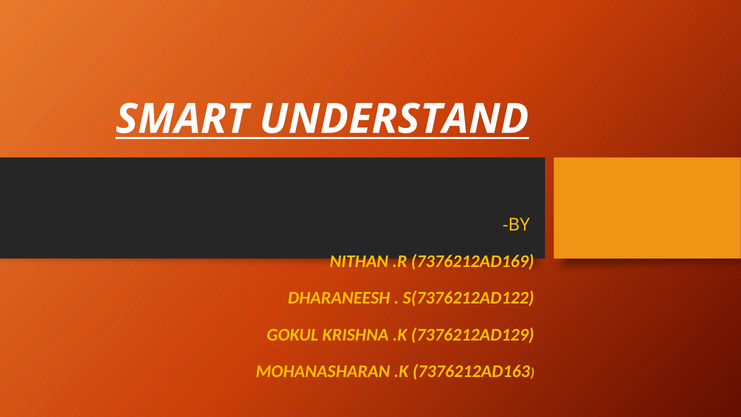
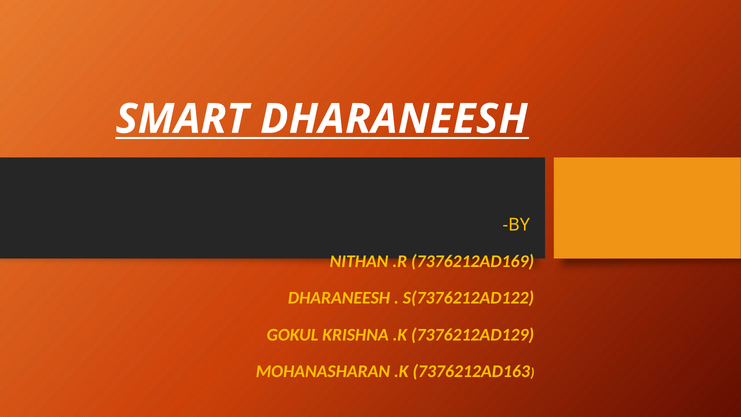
SMART UNDERSTAND: UNDERSTAND -> DHARANEESH
